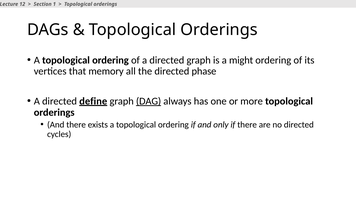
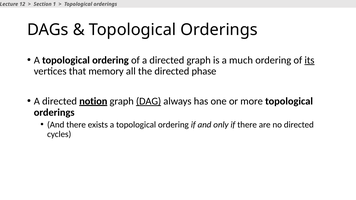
might: might -> much
its underline: none -> present
define: define -> notion
